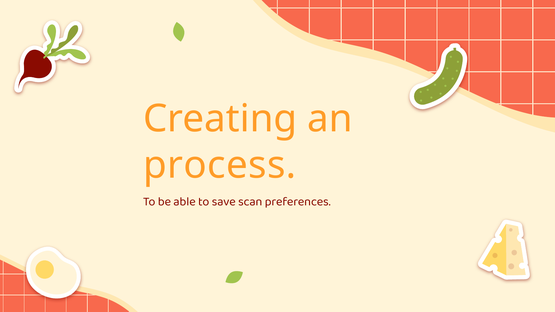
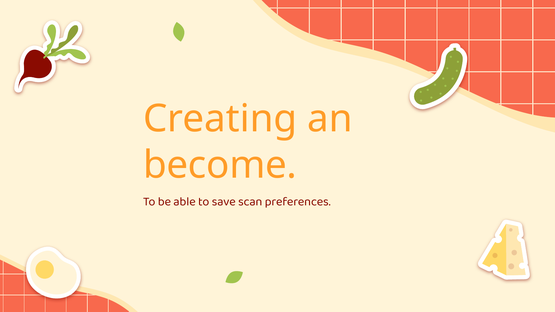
process: process -> become
